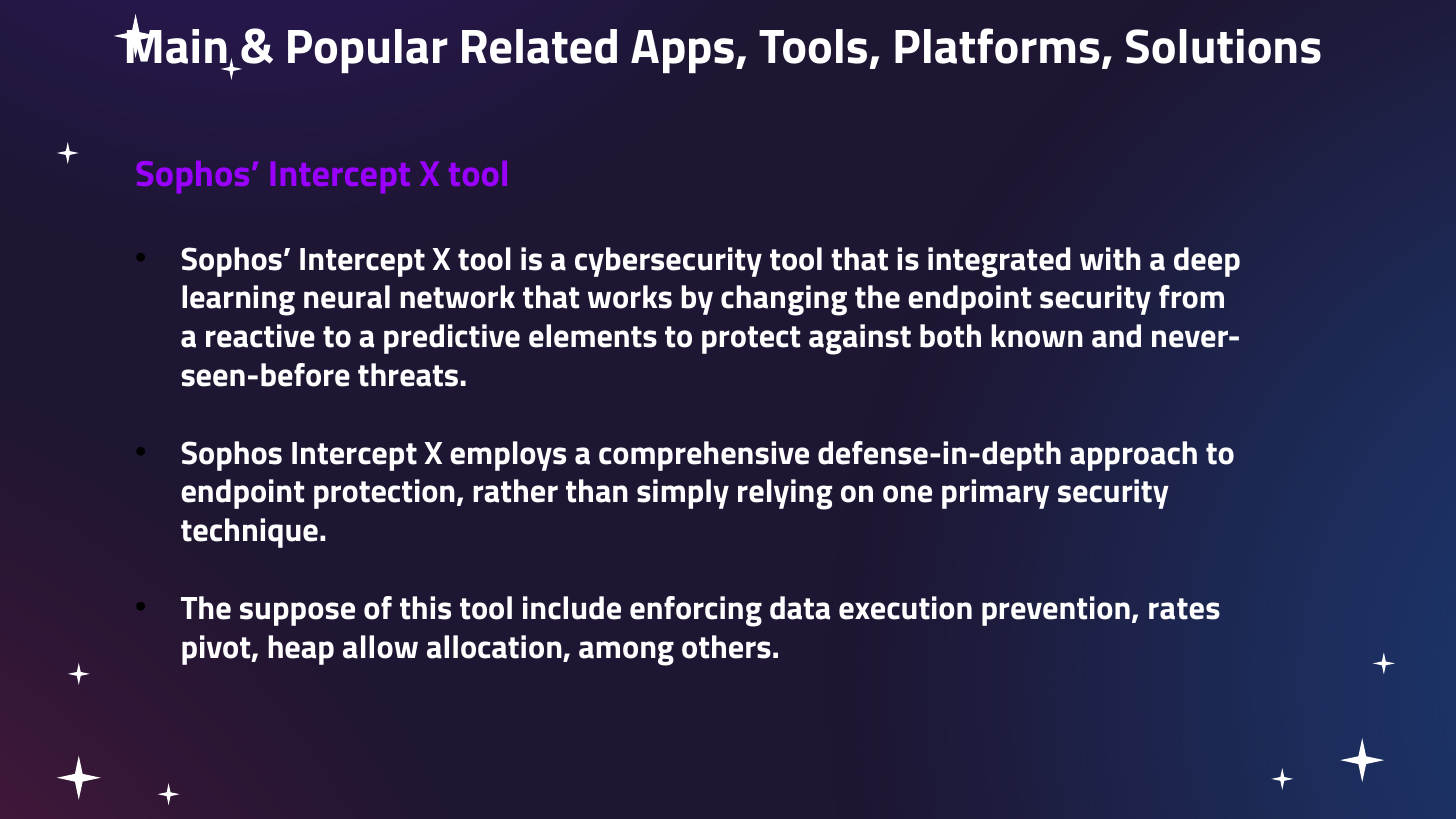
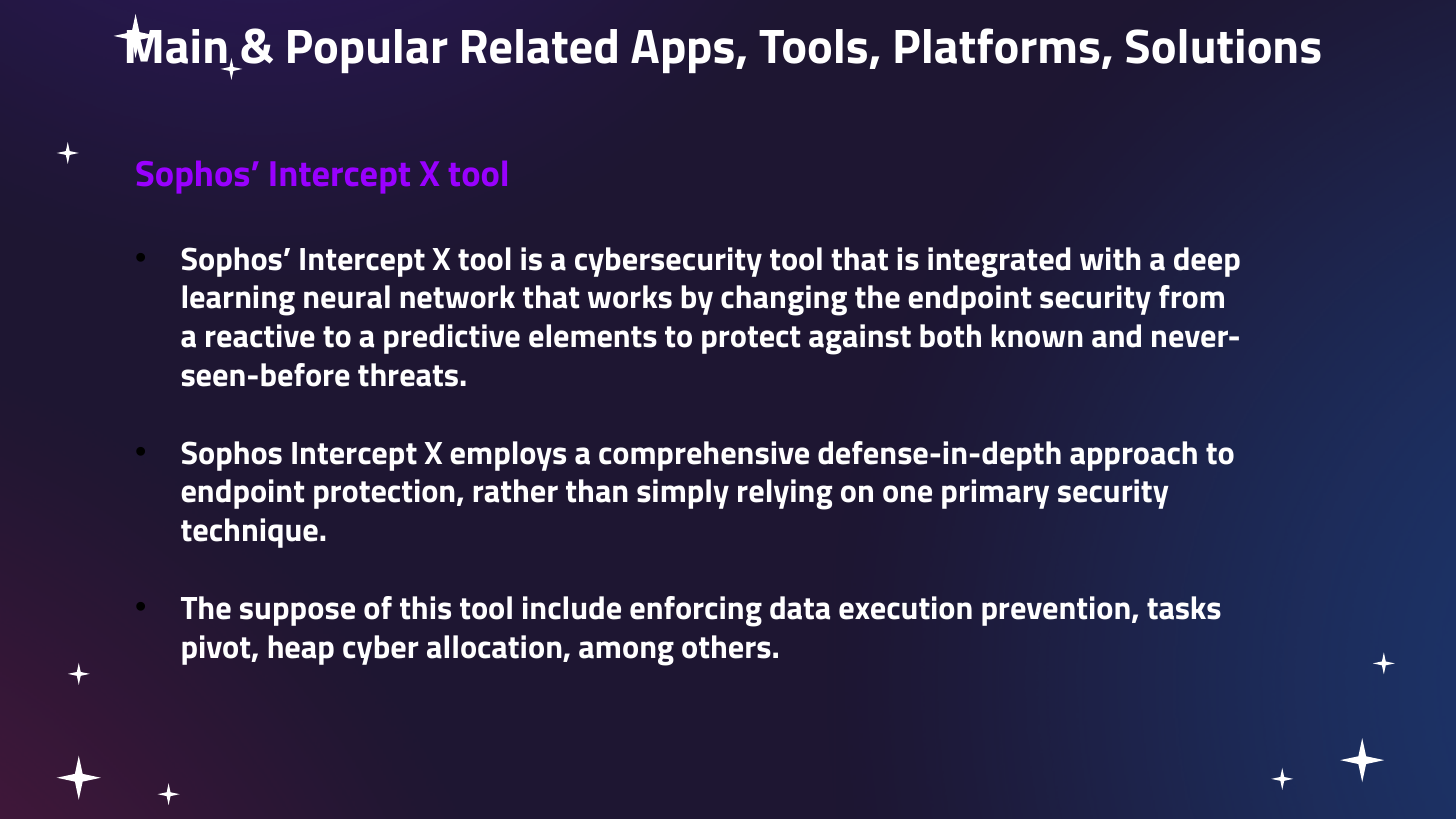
rates: rates -> tasks
allow: allow -> cyber
